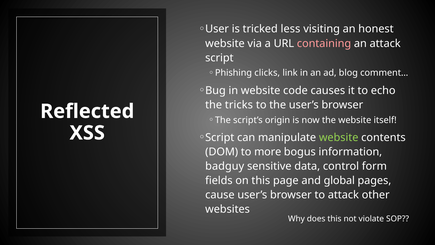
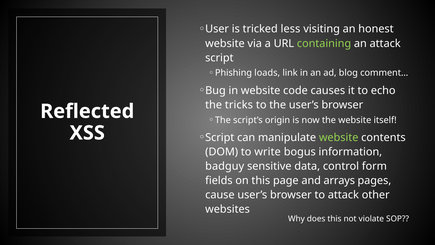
containing colour: pink -> light green
clicks: clicks -> loads
more: more -> write
global: global -> arrays
